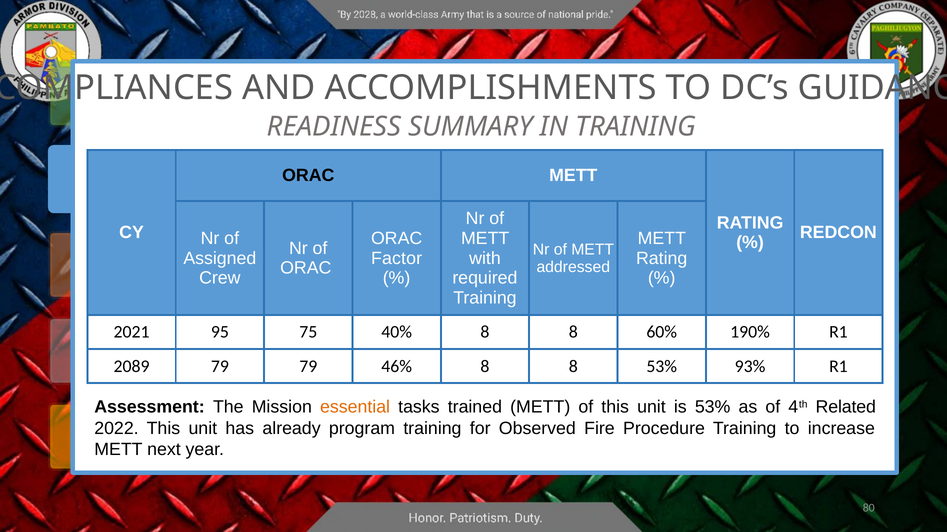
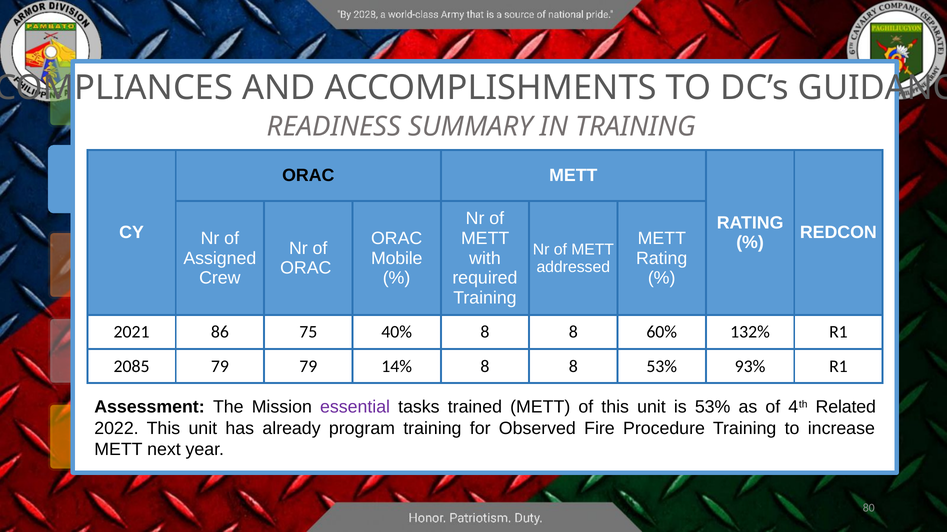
Factor: Factor -> Mobile
95: 95 -> 86
190%: 190% -> 132%
2089: 2089 -> 2085
46%: 46% -> 14%
essential colour: orange -> purple
